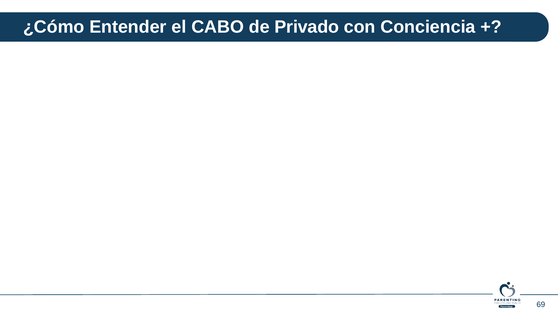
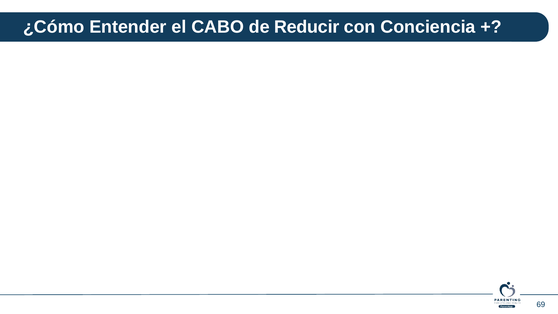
Privado: Privado -> Reducir
